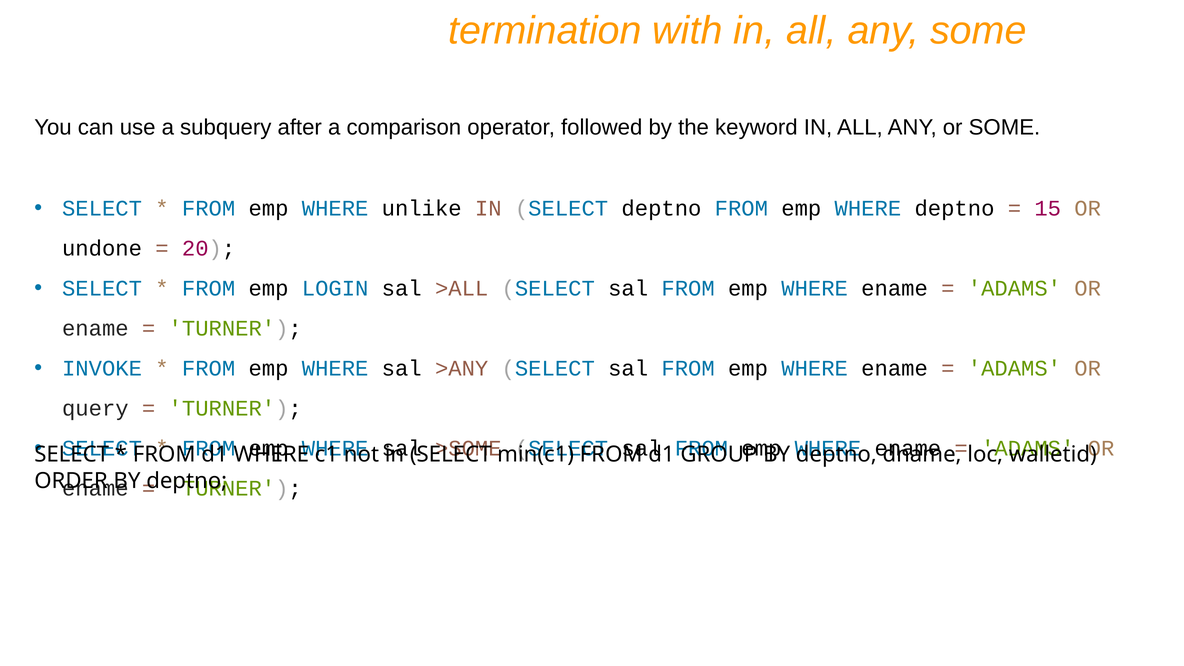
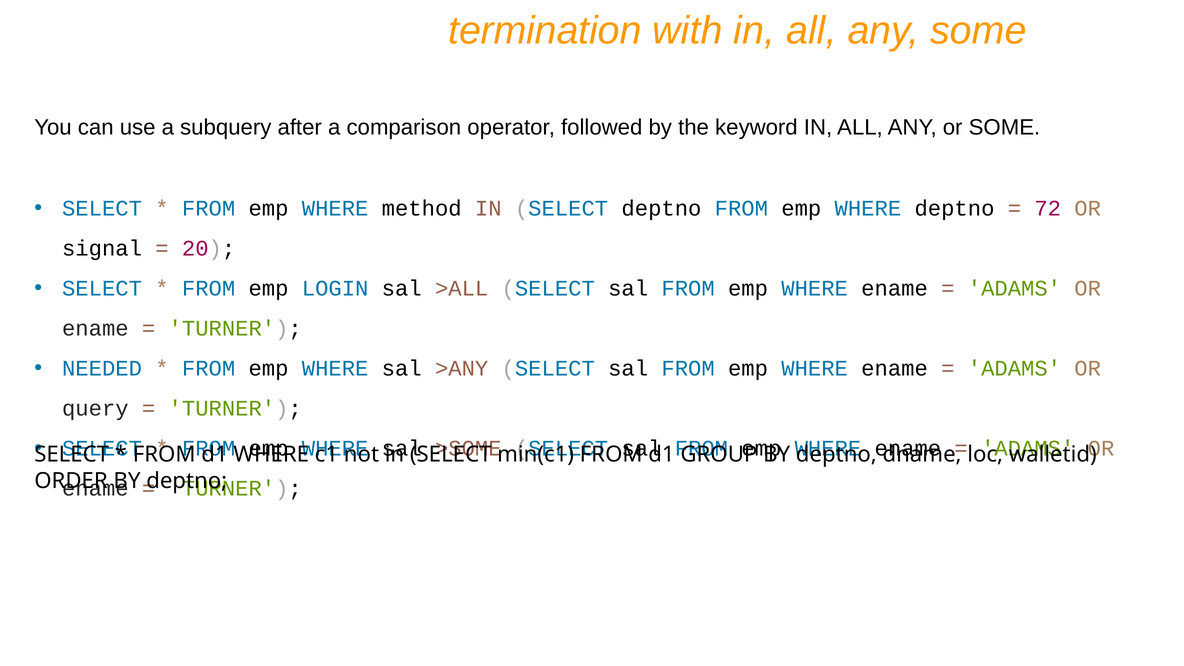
unlike: unlike -> method
15: 15 -> 72
undone: undone -> signal
INVOKE: INVOKE -> NEEDED
